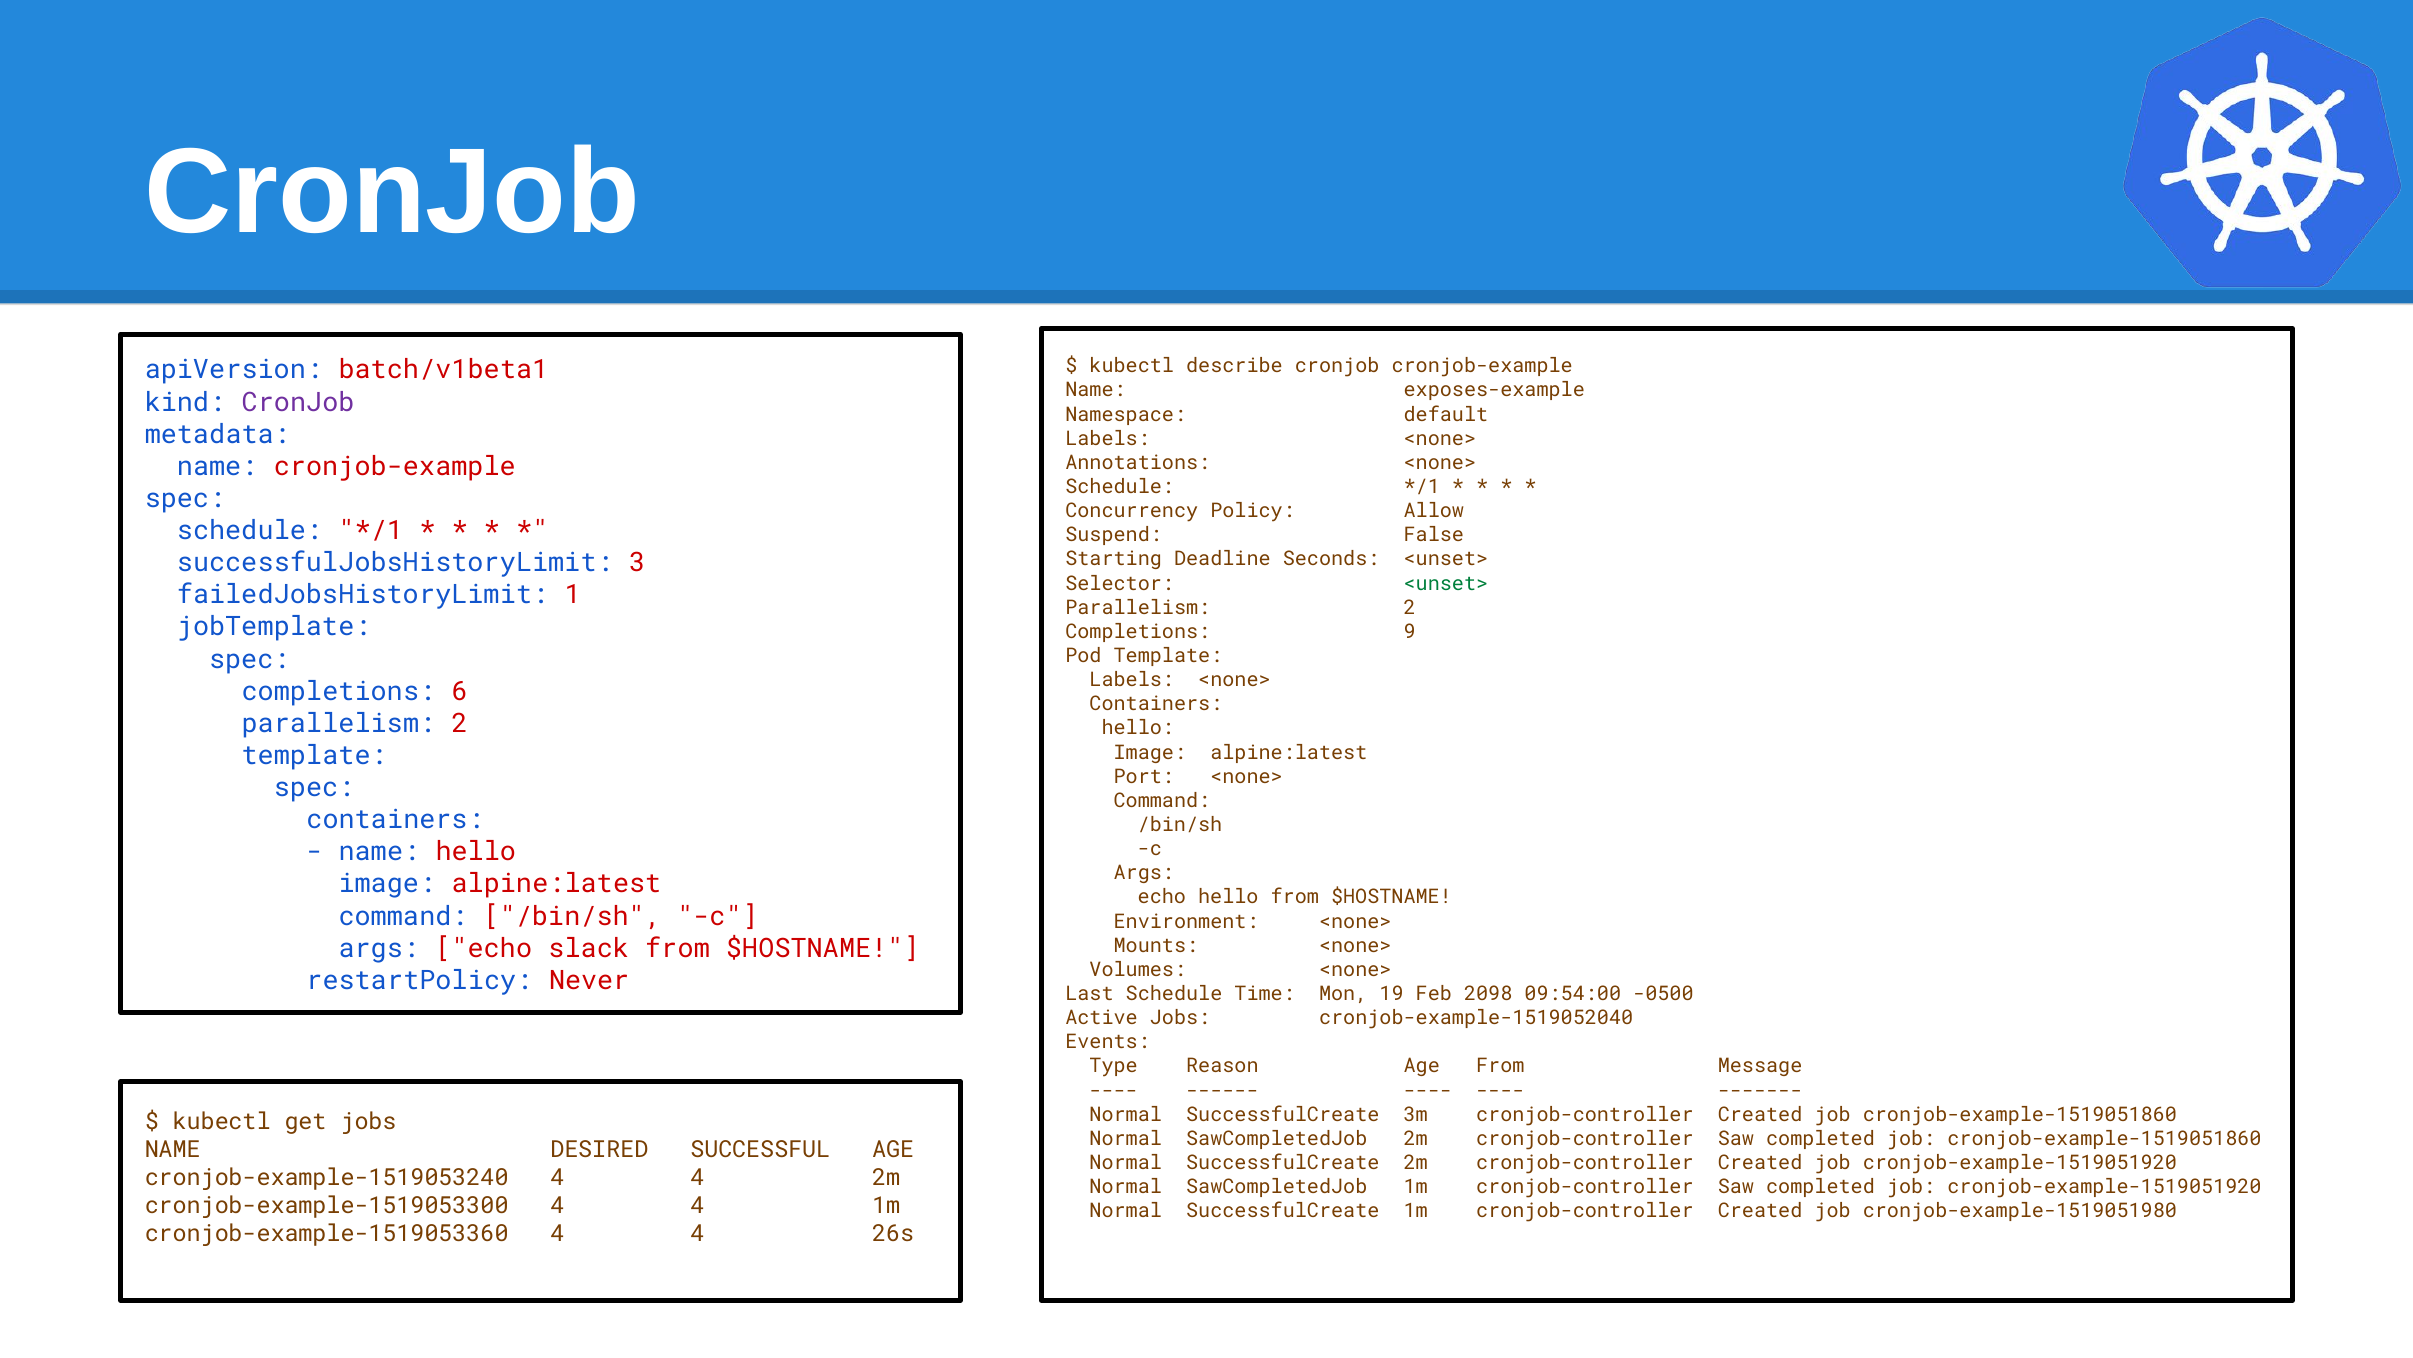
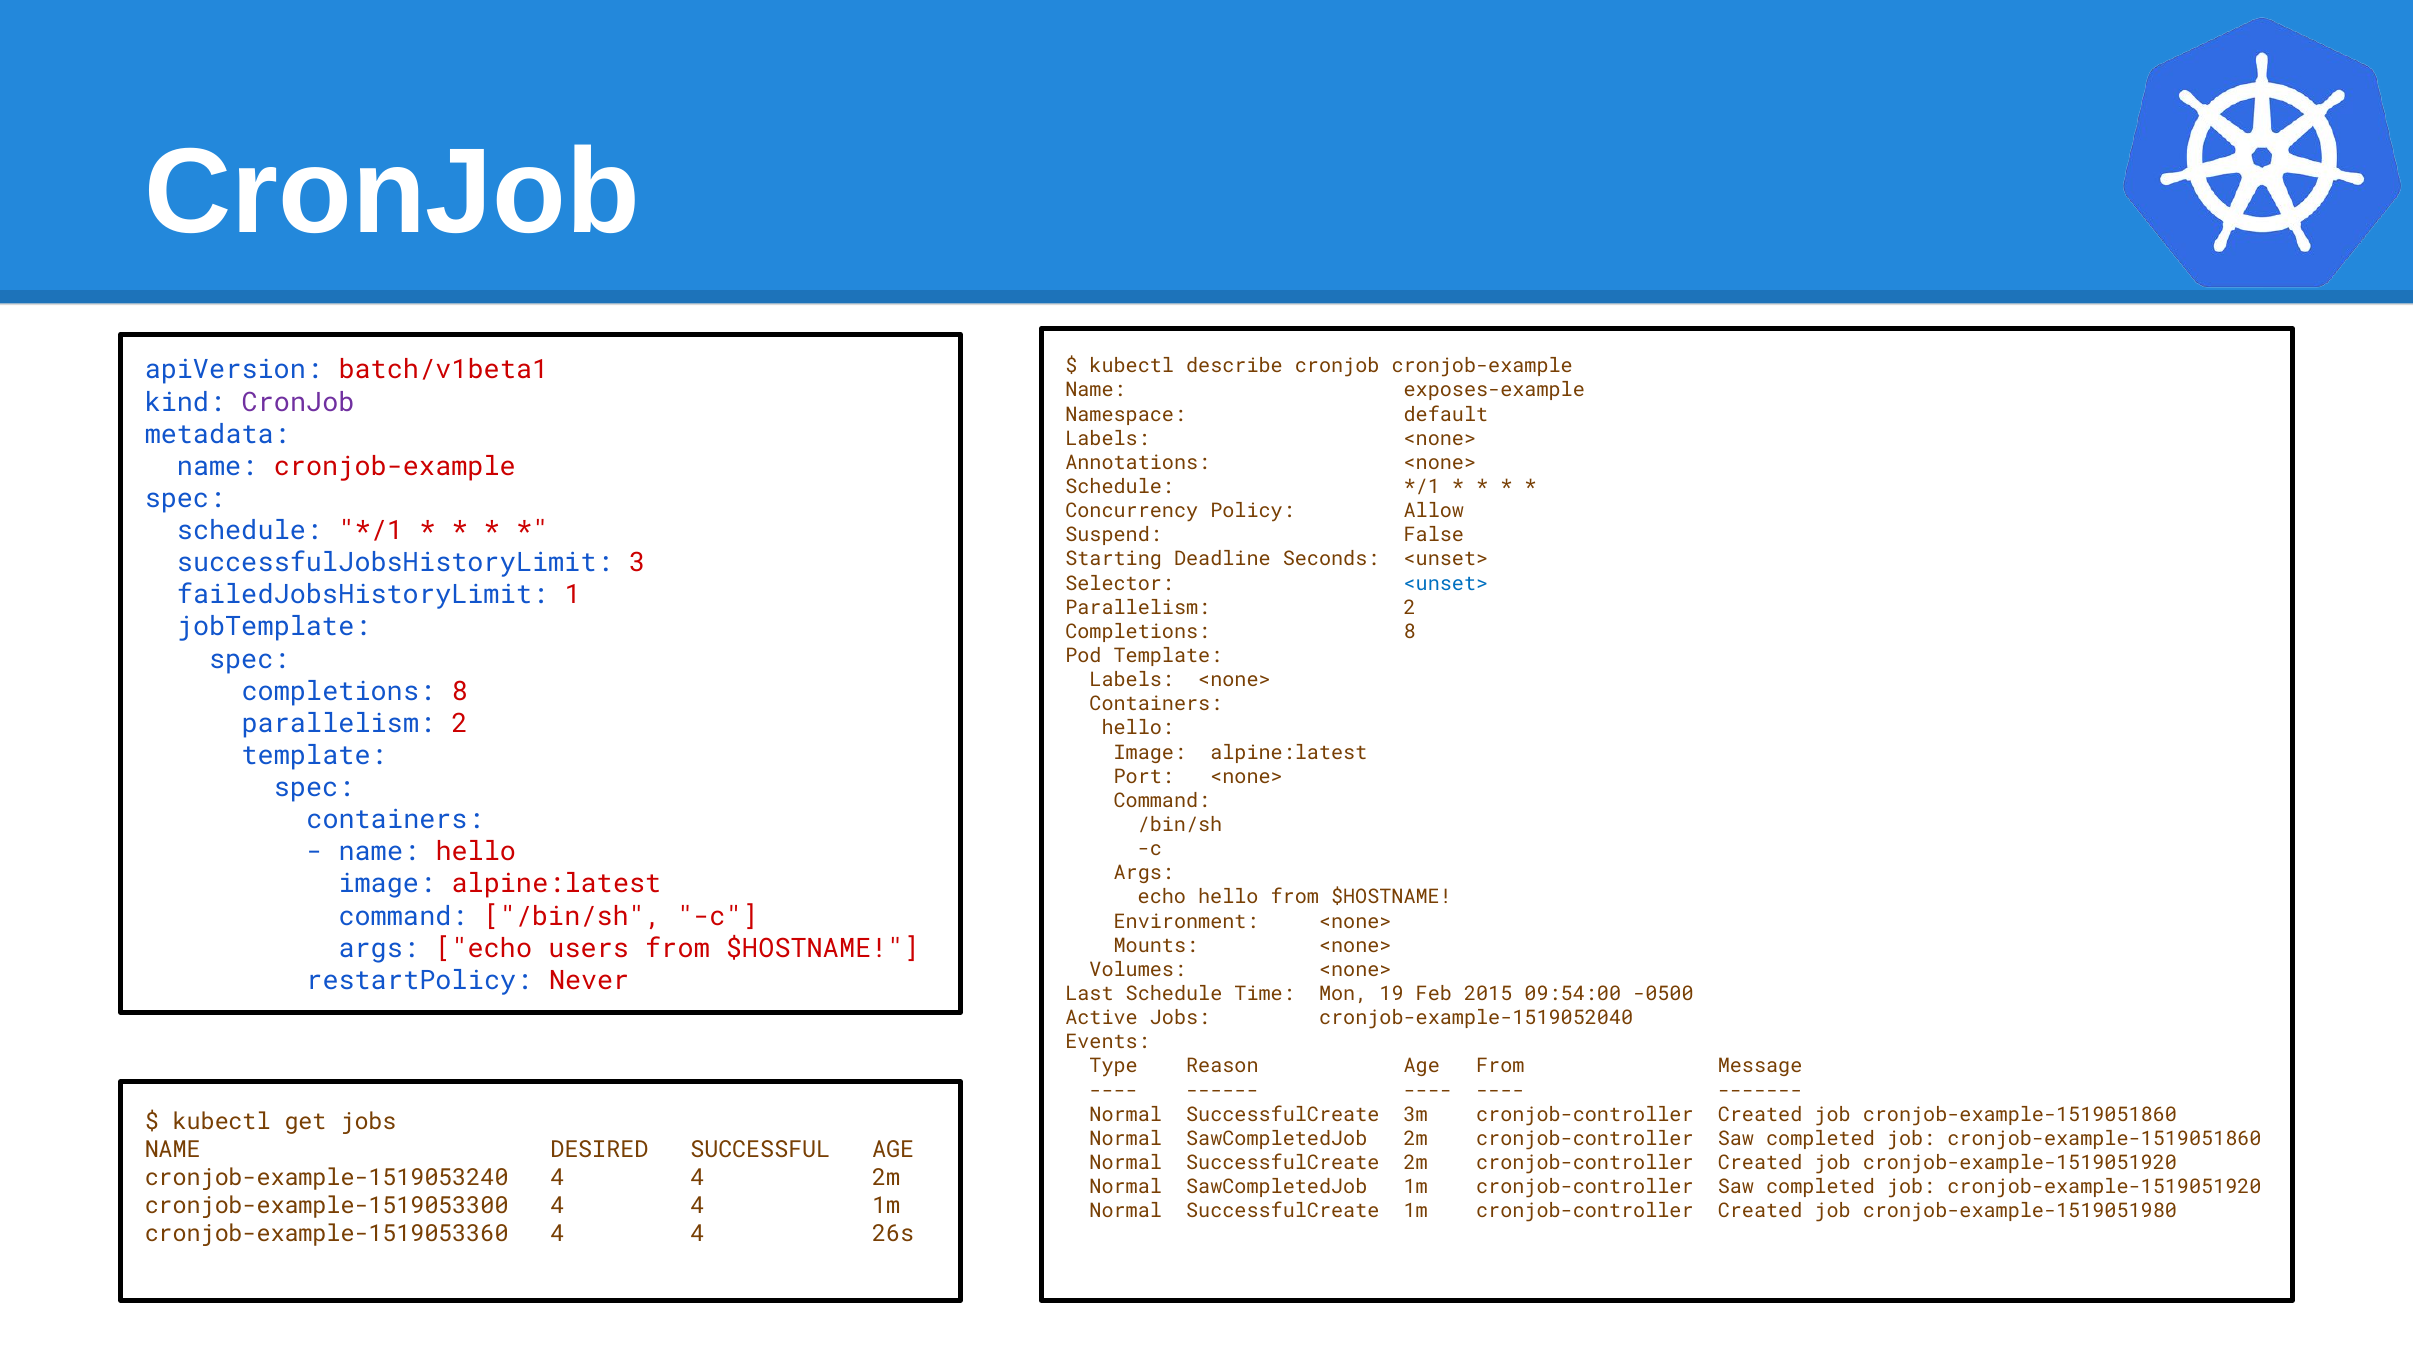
<unset> at (1446, 583) colour: green -> blue
9 at (1410, 631): 9 -> 8
6 at (460, 691): 6 -> 8
slack: slack -> users
2098: 2098 -> 2015
